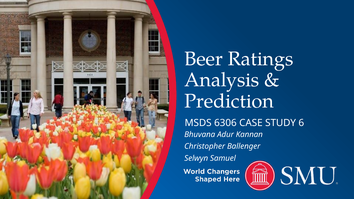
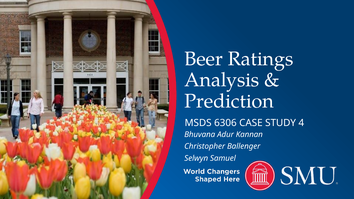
6: 6 -> 4
